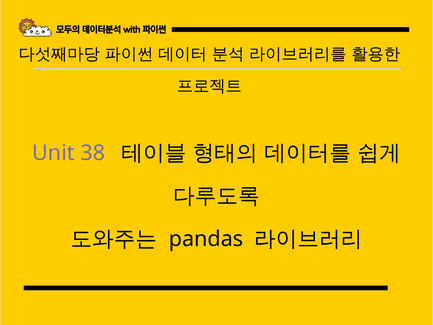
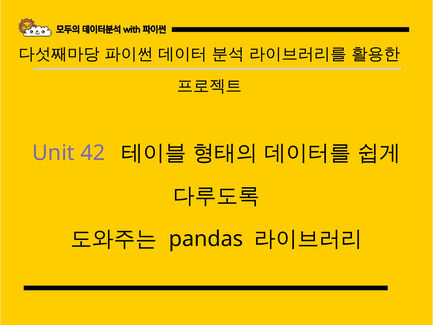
38: 38 -> 42
